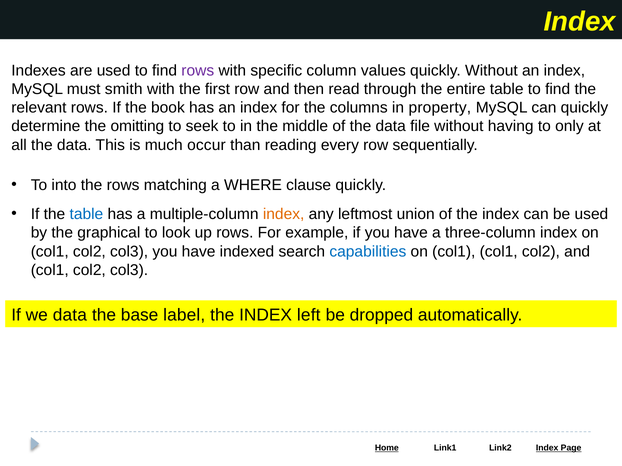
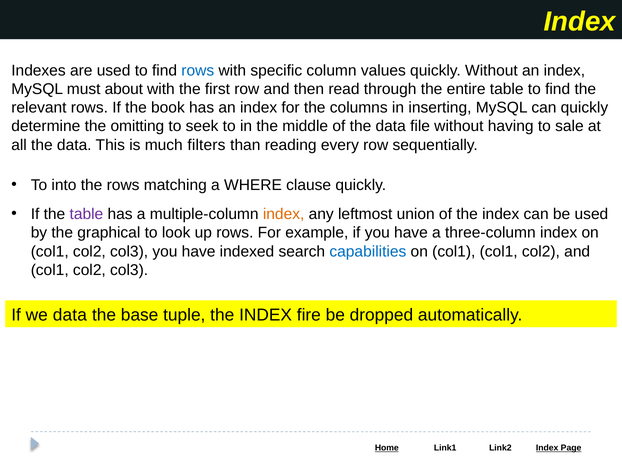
rows at (198, 70) colour: purple -> blue
smith: smith -> about
property: property -> inserting
only: only -> sale
occur: occur -> filters
table at (86, 214) colour: blue -> purple
label: label -> tuple
left: left -> fire
